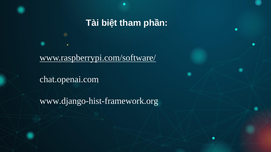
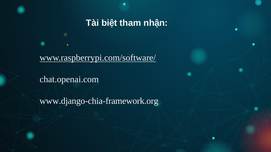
phần: phần -> nhận
www.django-hist-framework.org: www.django-hist-framework.org -> www.django-chia-framework.org
